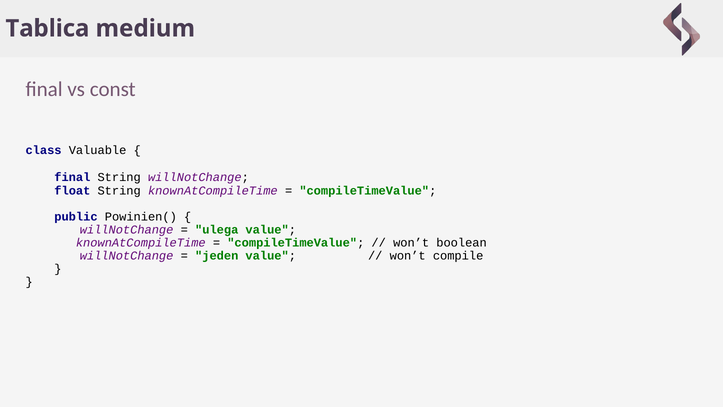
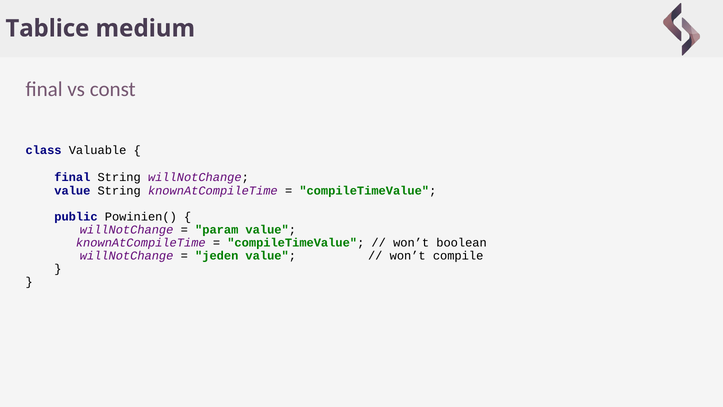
Tablica: Tablica -> Tablice
float at (72, 190): float -> value
ulega: ulega -> param
